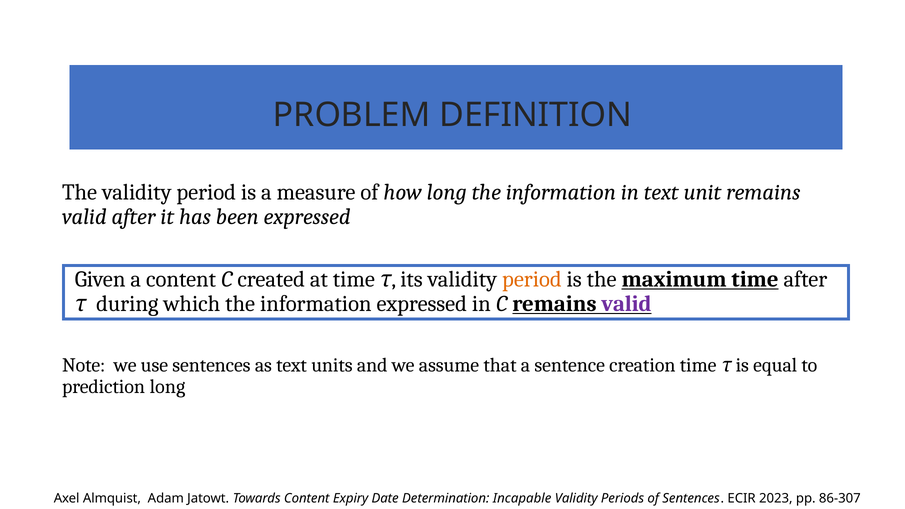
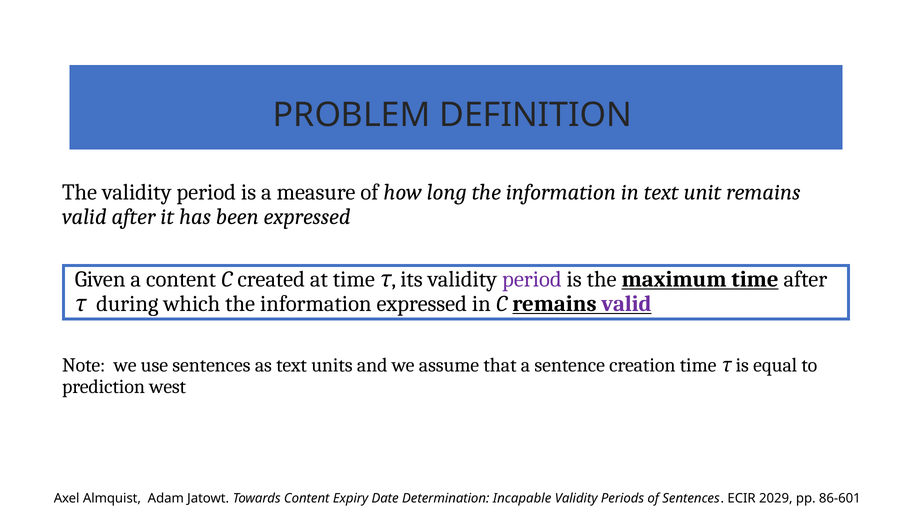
period at (532, 279) colour: orange -> purple
prediction long: long -> west
2023: 2023 -> 2029
86-307: 86-307 -> 86-601
